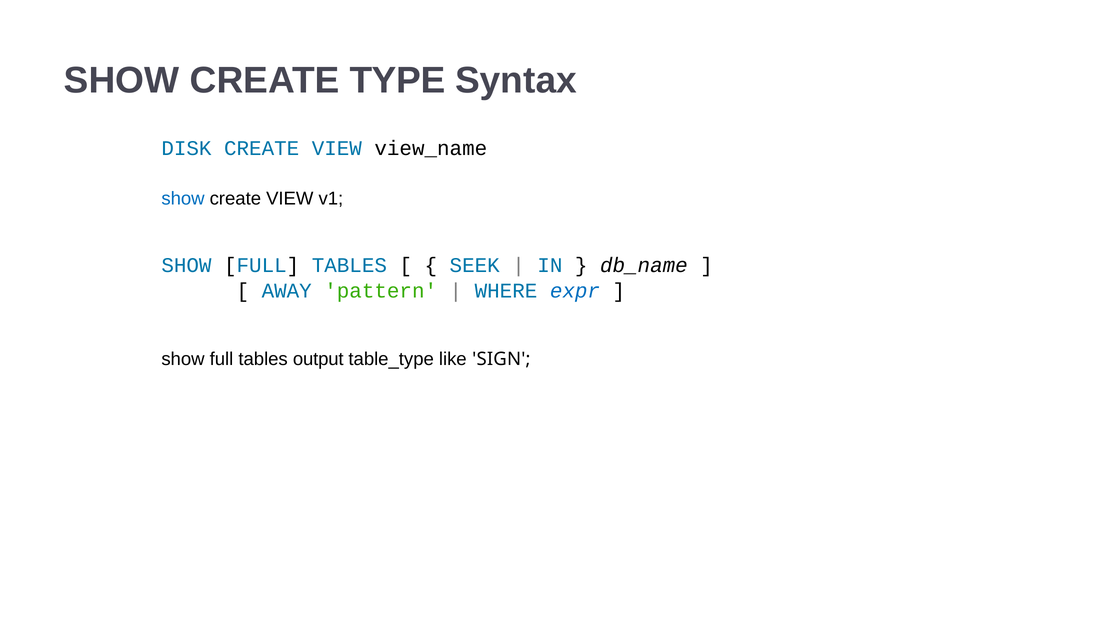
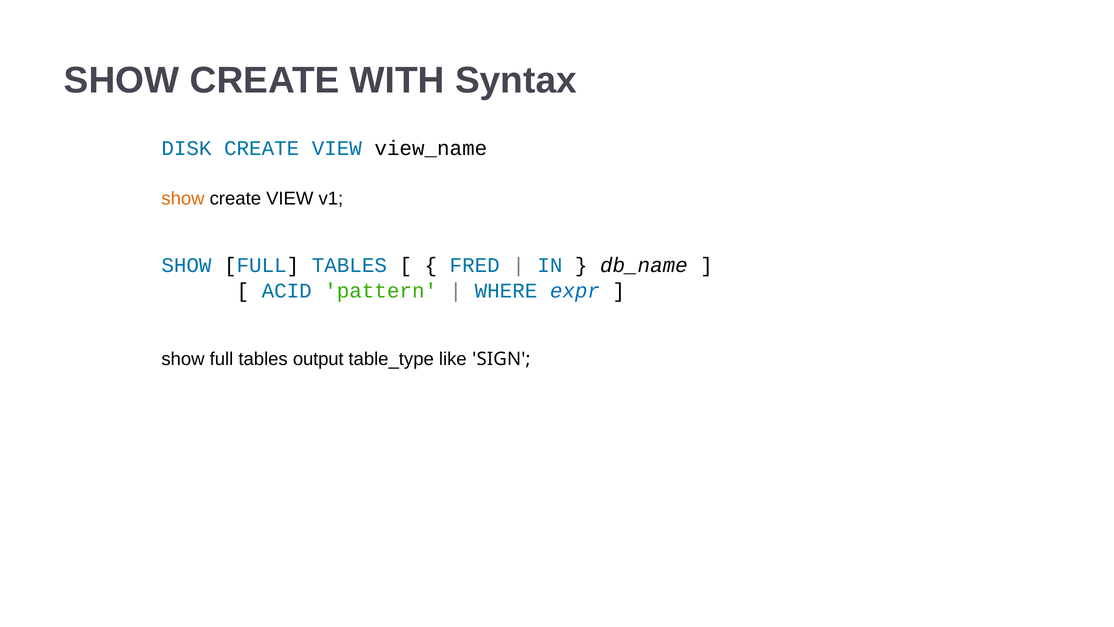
TYPE: TYPE -> WITH
show at (183, 199) colour: blue -> orange
SEEK: SEEK -> FRED
AWAY: AWAY -> ACID
